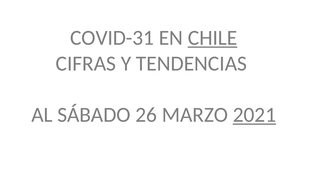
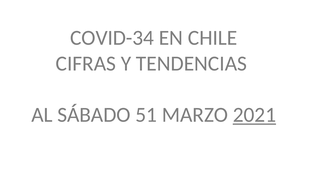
COVID-31: COVID-31 -> COVID-34
CHILE underline: present -> none
26: 26 -> 51
